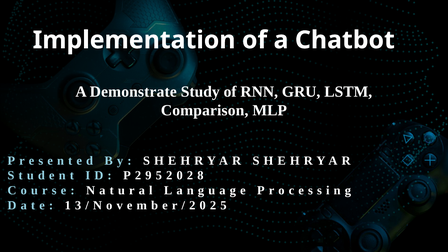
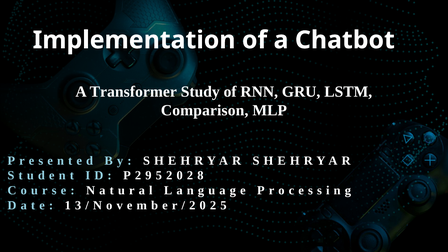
Demonstrate: Demonstrate -> Transformer
